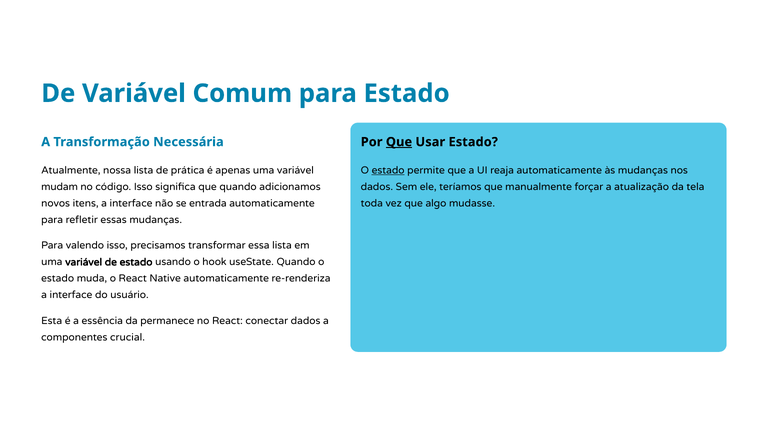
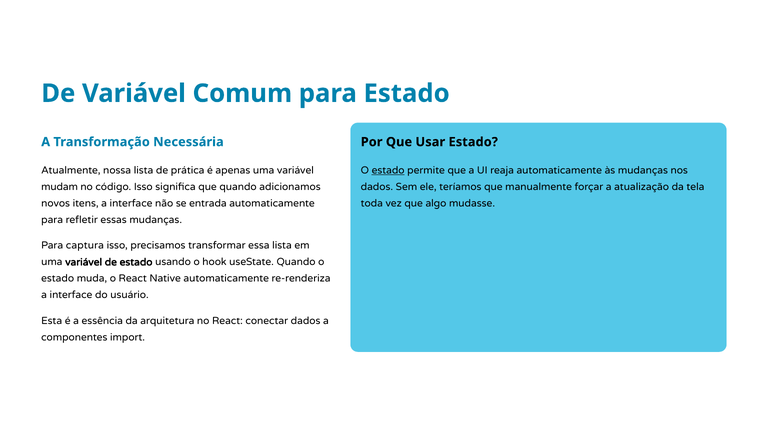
Que at (399, 142) underline: present -> none
valendo: valendo -> captura
permanece: permanece -> arquitetura
crucial: crucial -> import
